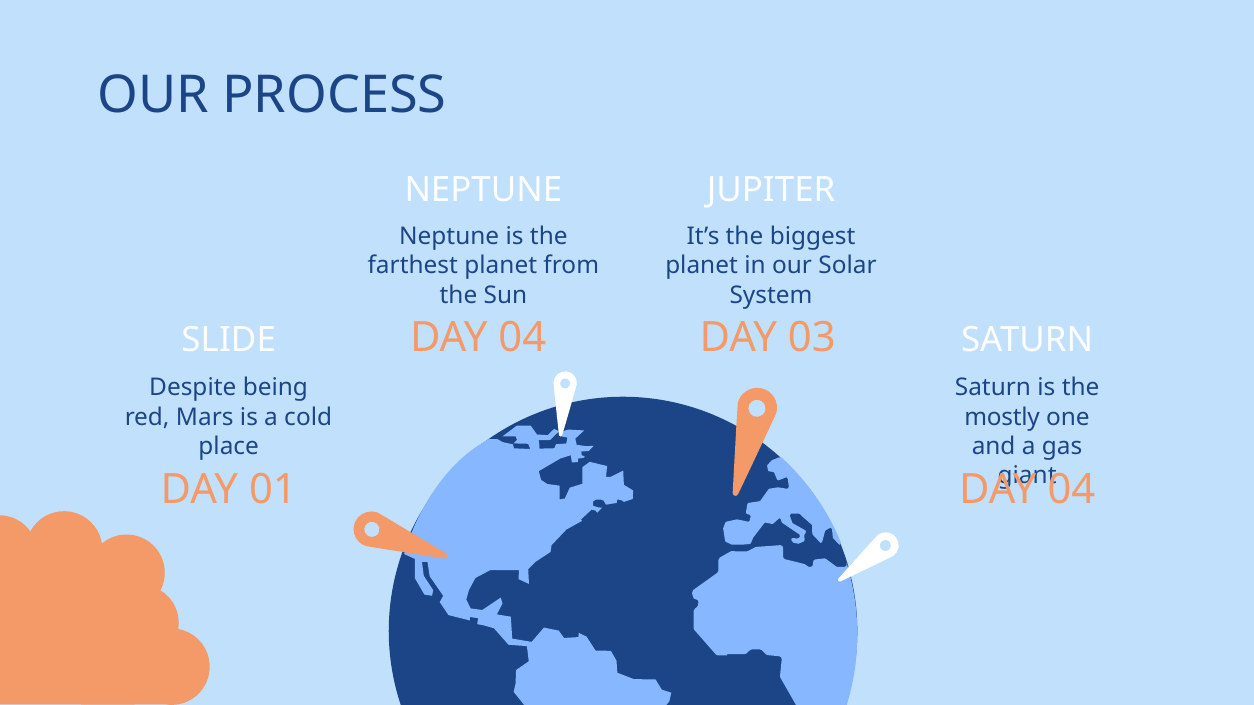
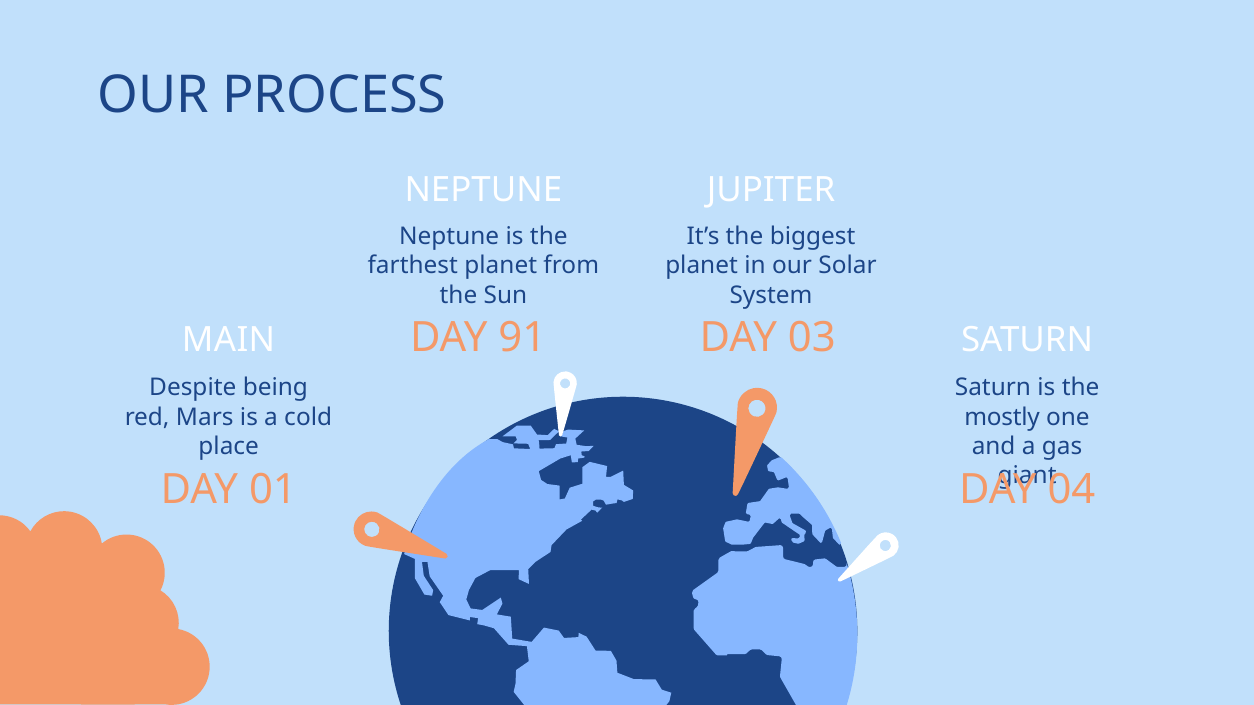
04 at (522, 338): 04 -> 91
SLIDE: SLIDE -> MAIN
